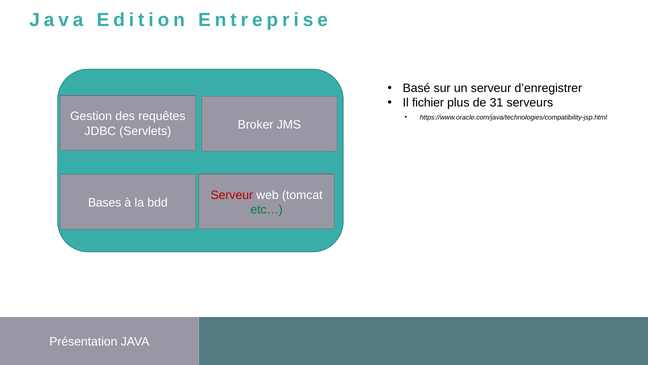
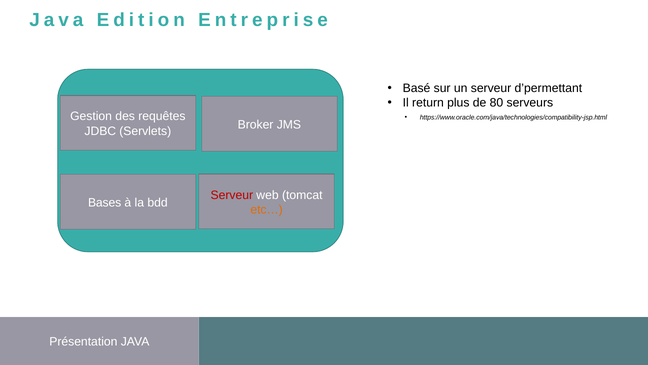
d’enregistrer: d’enregistrer -> d’permettant
fichier: fichier -> return
31: 31 -> 80
etc… colour: green -> orange
